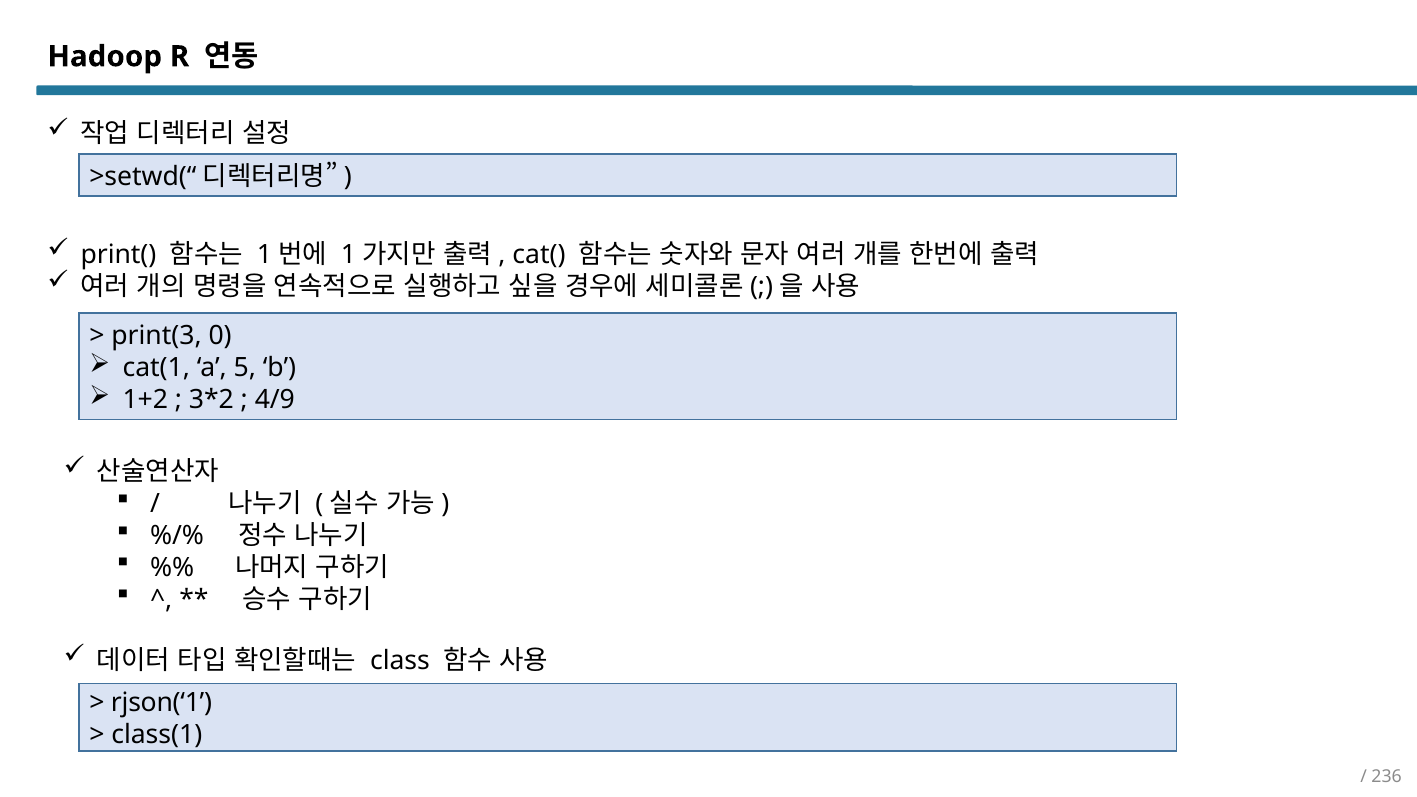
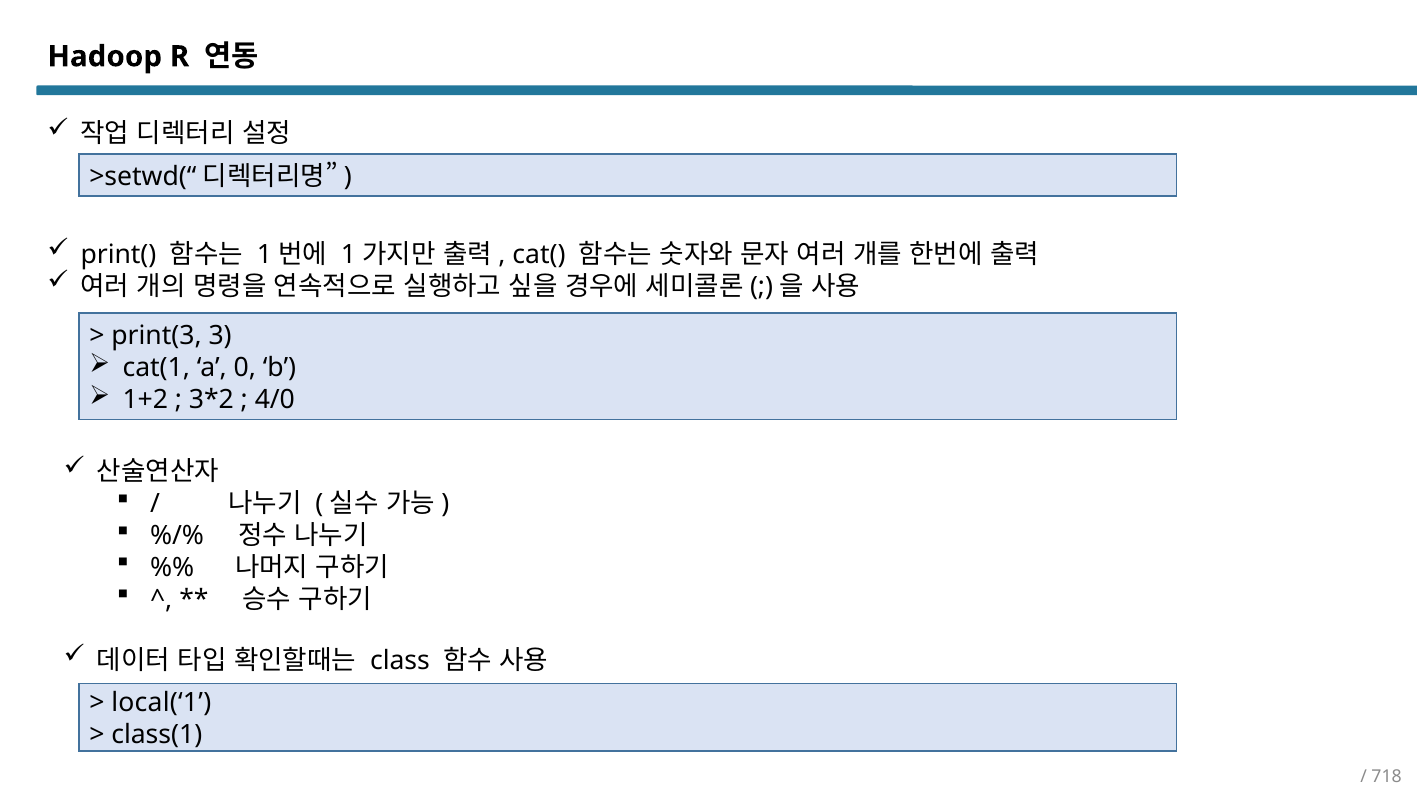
0: 0 -> 3
5: 5 -> 0
4/9: 4/9 -> 4/0
rjson(‘1: rjson(‘1 -> local(‘1
236: 236 -> 718
